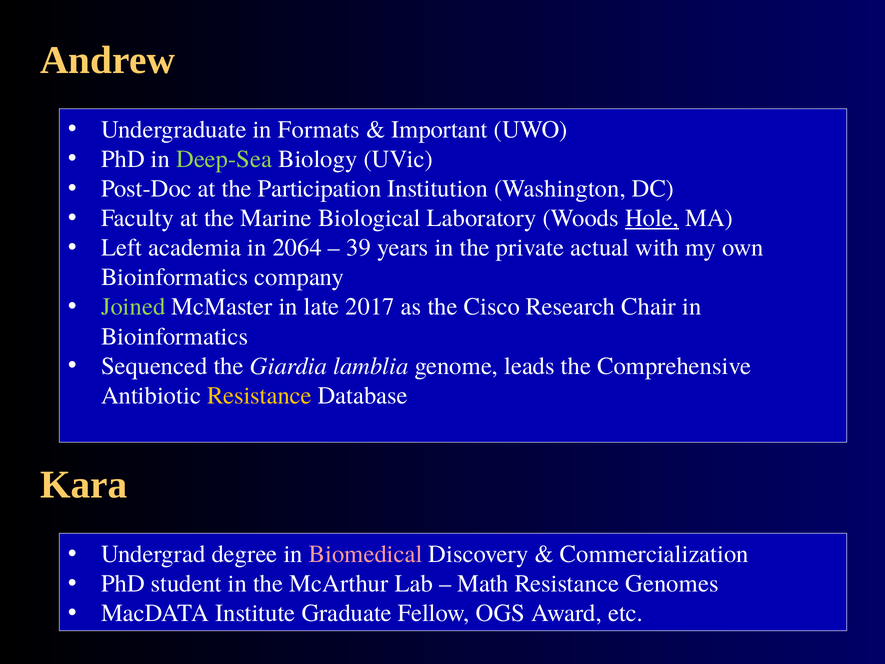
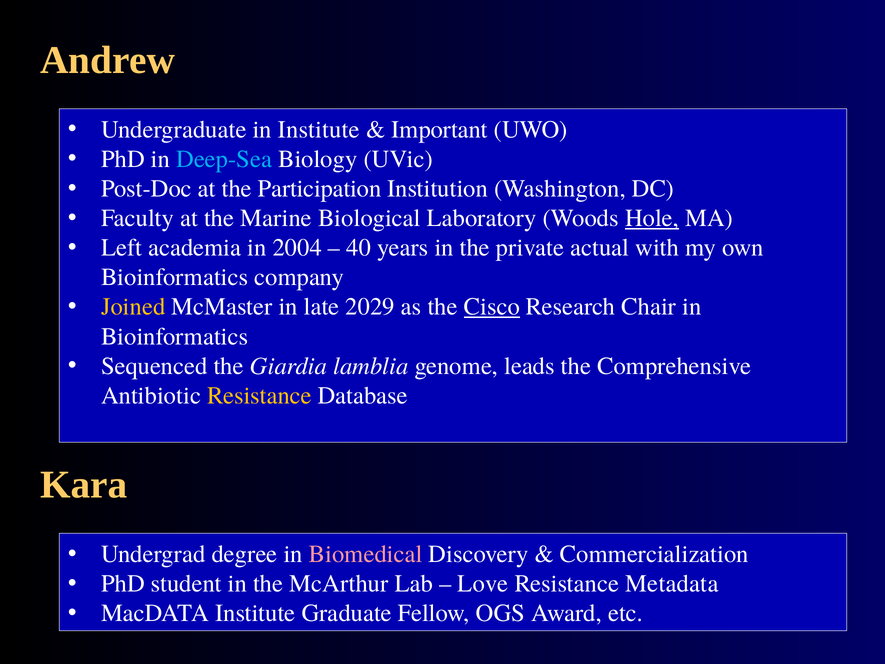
in Formats: Formats -> Institute
Deep-Sea colour: light green -> light blue
2064: 2064 -> 2004
39: 39 -> 40
Joined colour: light green -> yellow
2017: 2017 -> 2029
Cisco underline: none -> present
Math: Math -> Love
Genomes: Genomes -> Metadata
